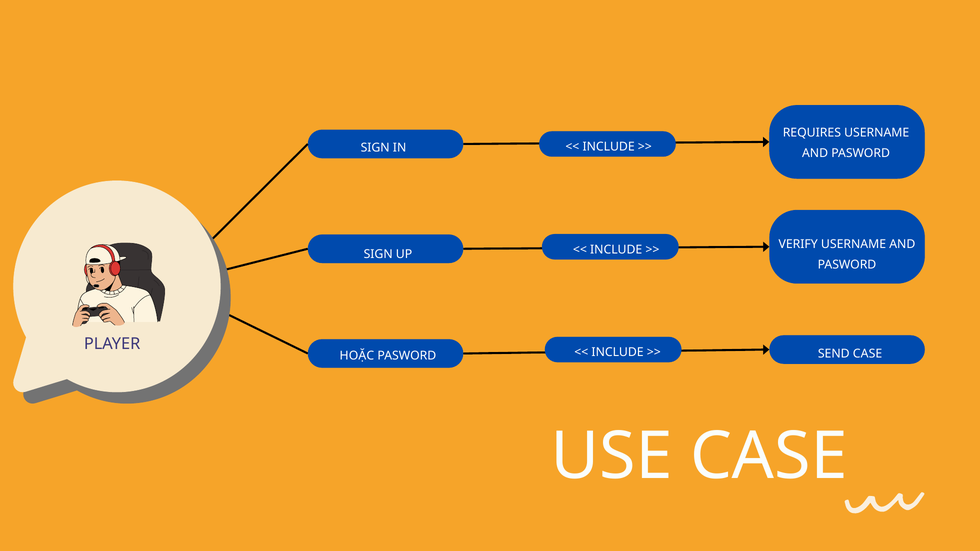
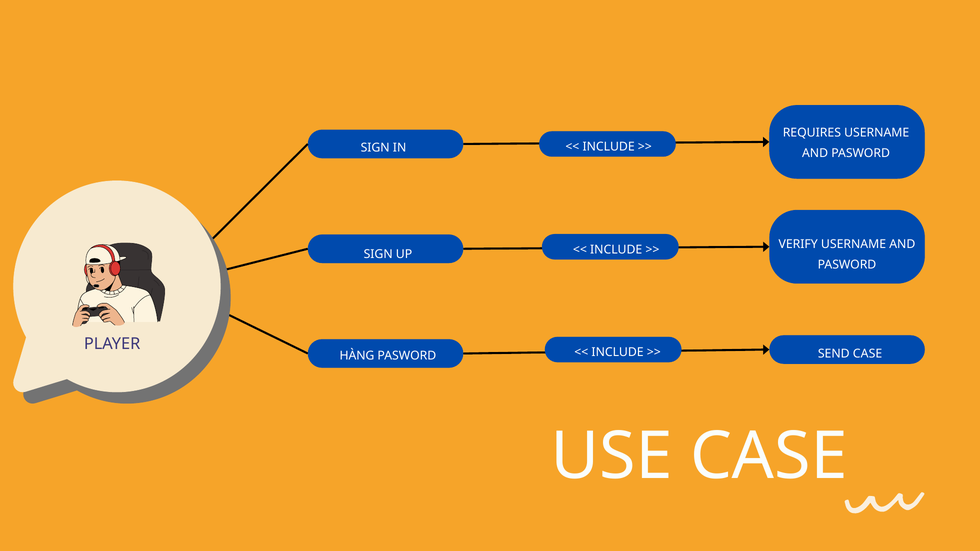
HOẶC: HOẶC -> HÀNG
